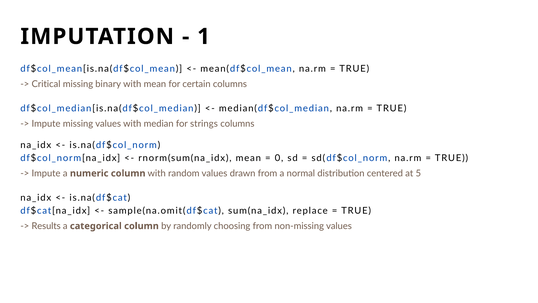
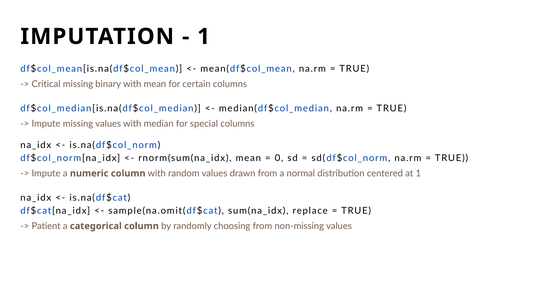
strings: strings -> special
at 5: 5 -> 1
Results: Results -> Patient
